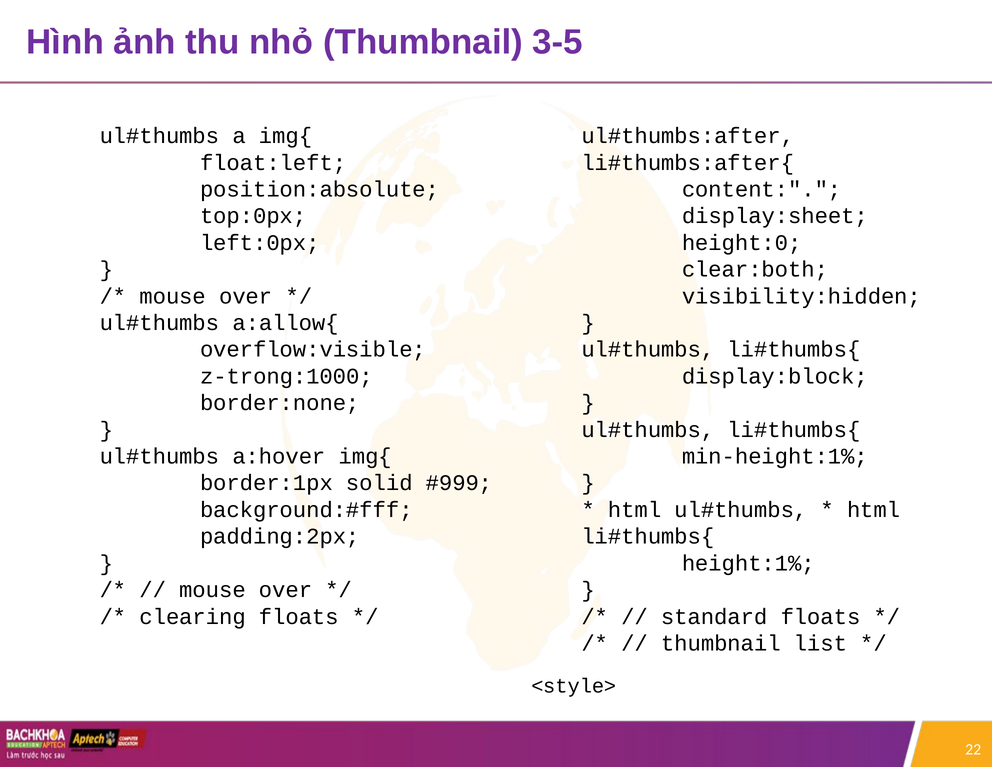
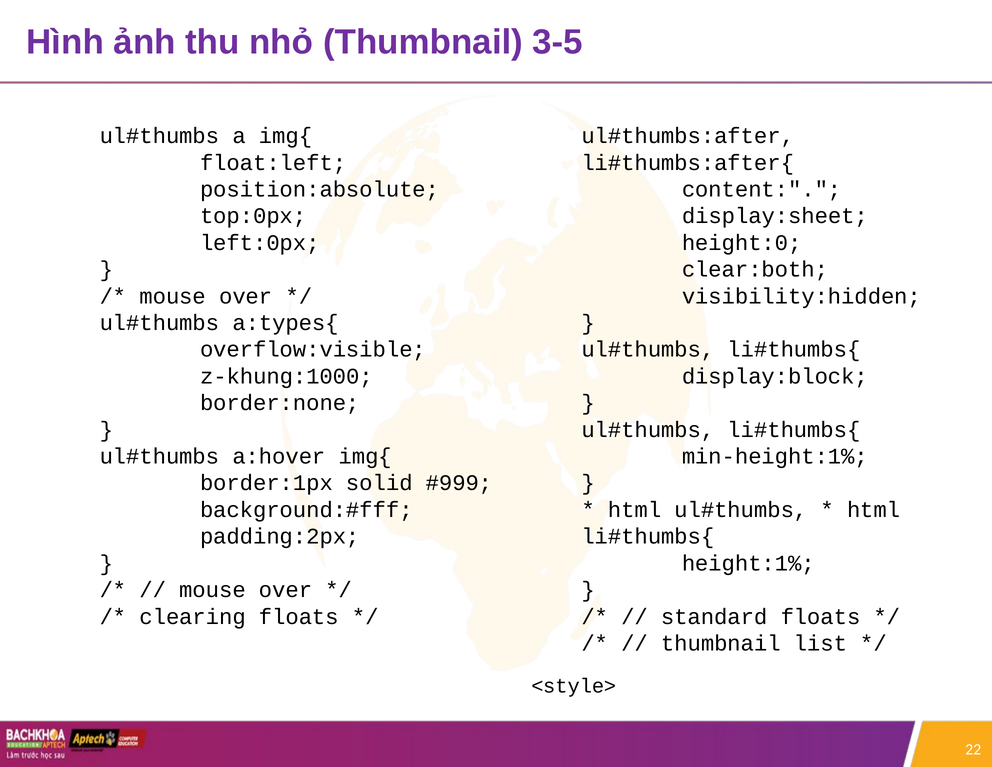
a:allow{: a:allow{ -> a:types{
z-trong:1000: z-trong:1000 -> z-khung:1000
